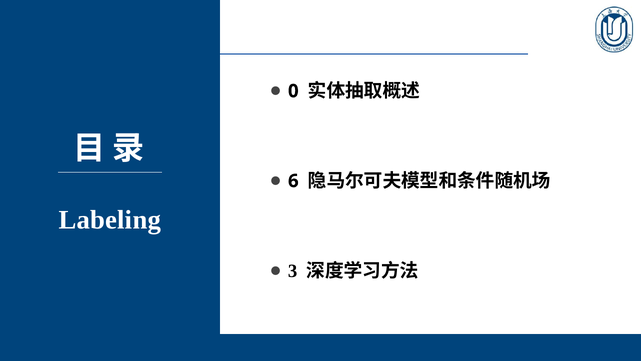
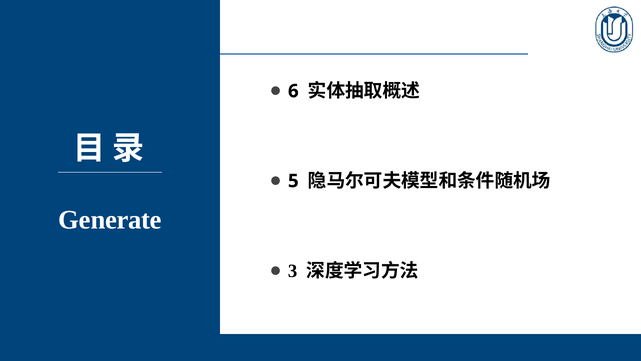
0: 0 -> 6
6: 6 -> 5
Labeling: Labeling -> Generate
